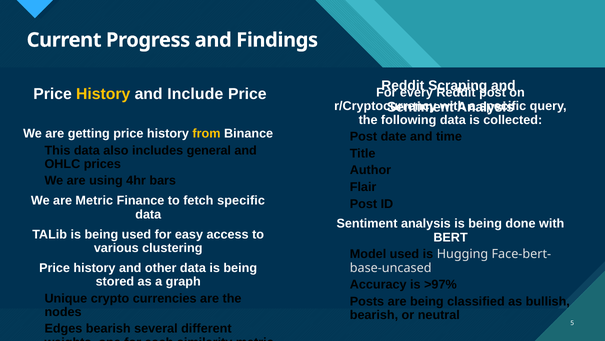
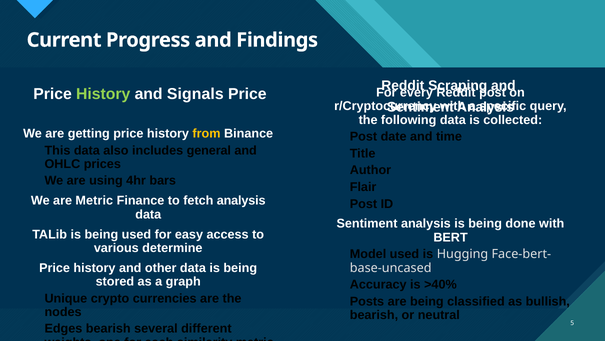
History at (103, 94) colour: yellow -> light green
Include: Include -> Signals
fetch specific: specific -> analysis
clustering: clustering -> determine
>97%: >97% -> >40%
